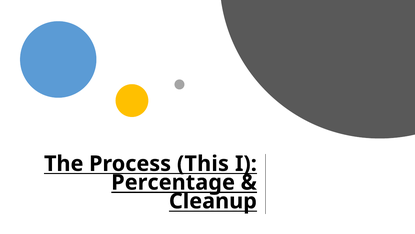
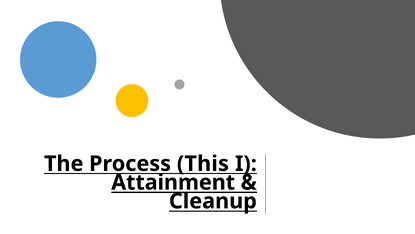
Percentage: Percentage -> Attainment
